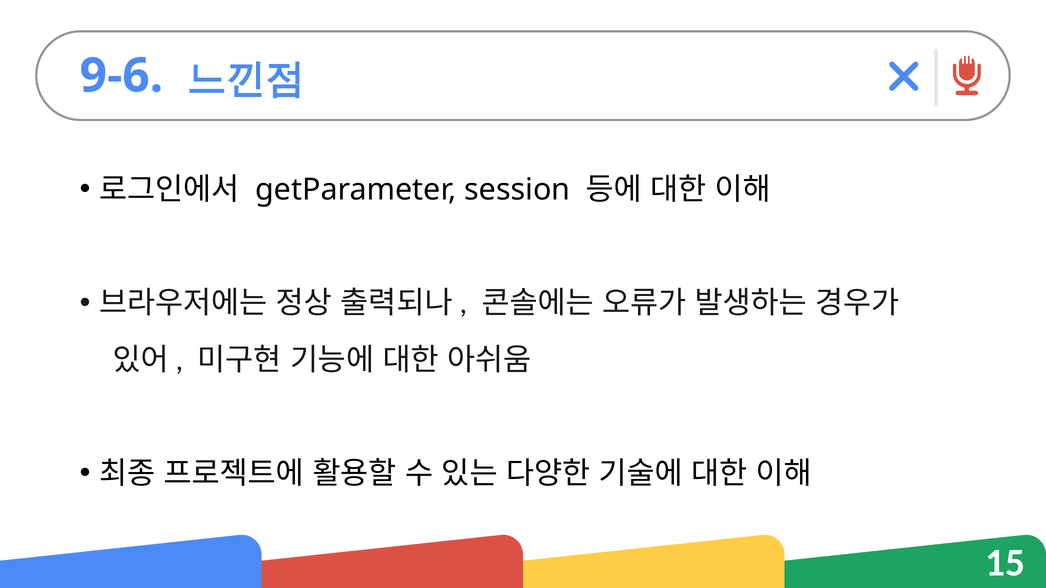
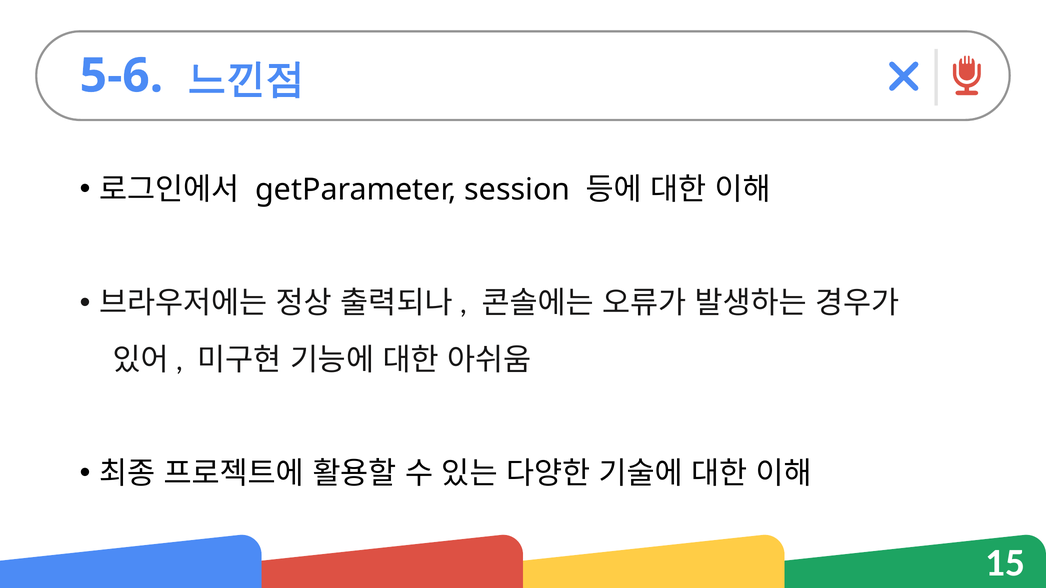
9-6: 9-6 -> 5-6
